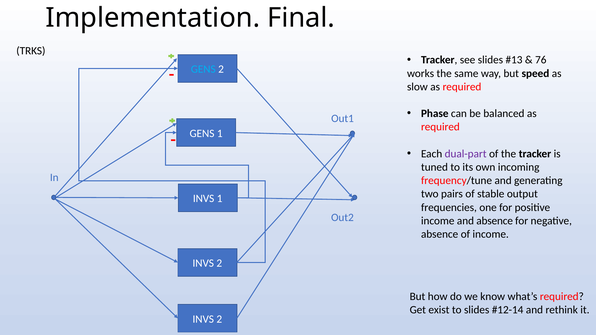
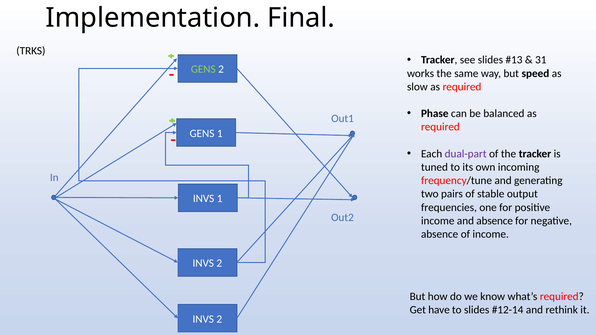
76: 76 -> 31
GENS at (203, 69) colour: light blue -> light green
exist: exist -> have
